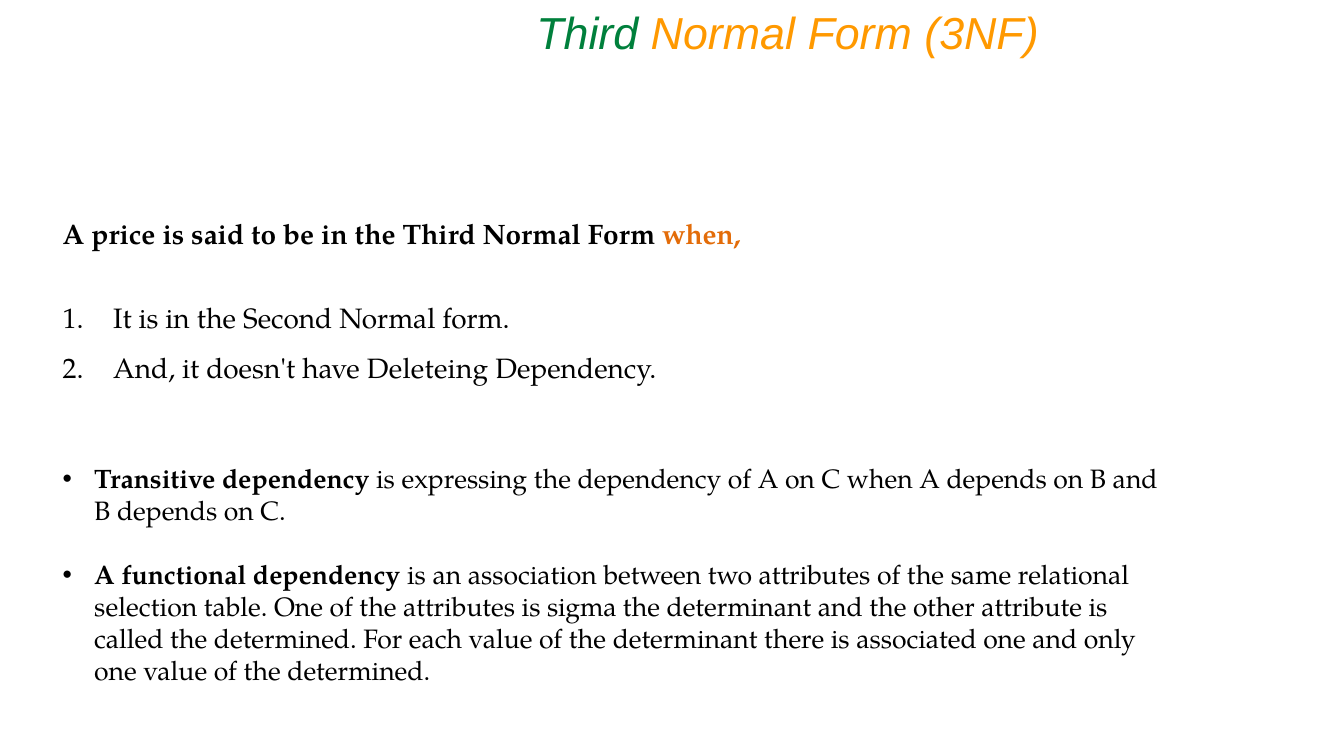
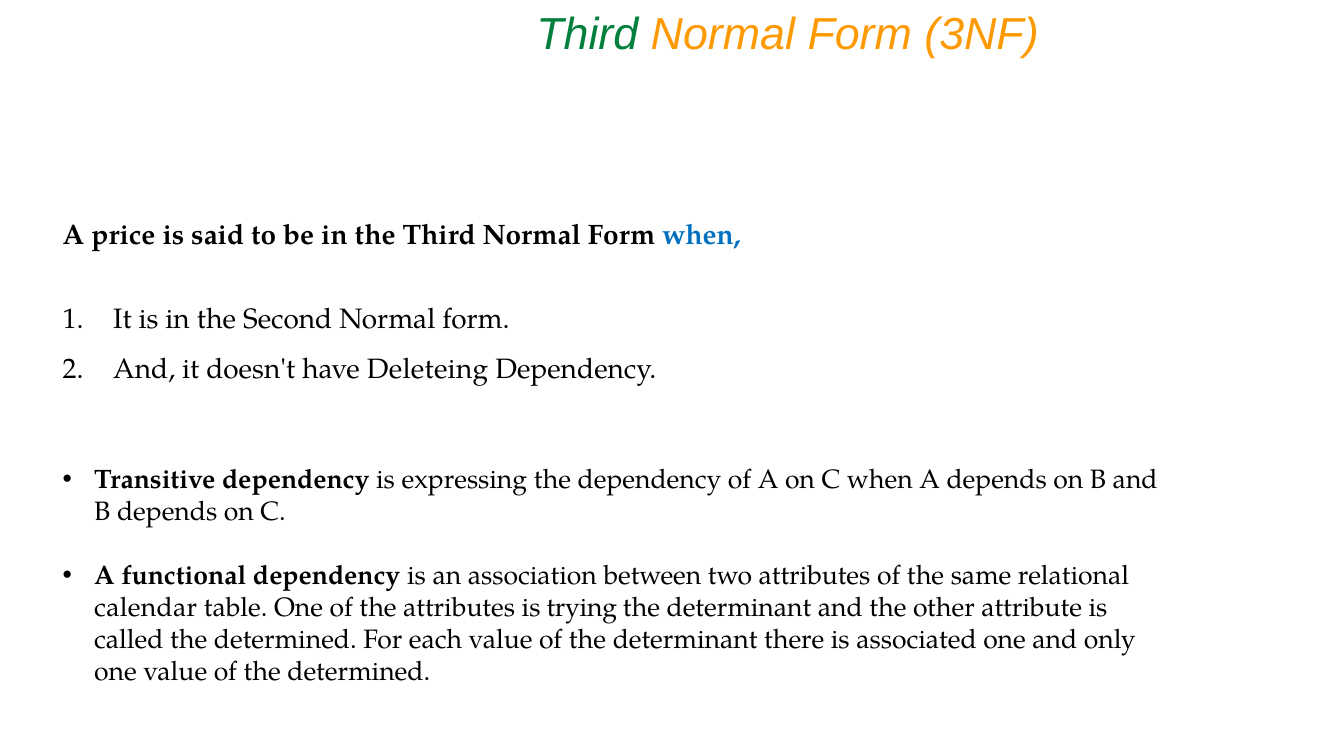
when at (702, 235) colour: orange -> blue
selection: selection -> calendar
sigma: sigma -> trying
